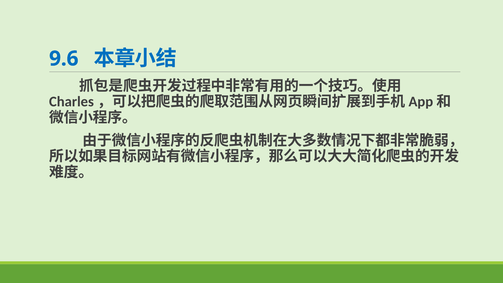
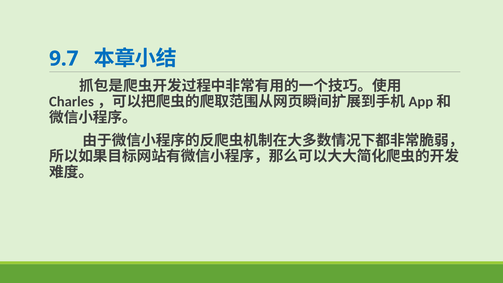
9.6: 9.6 -> 9.7
